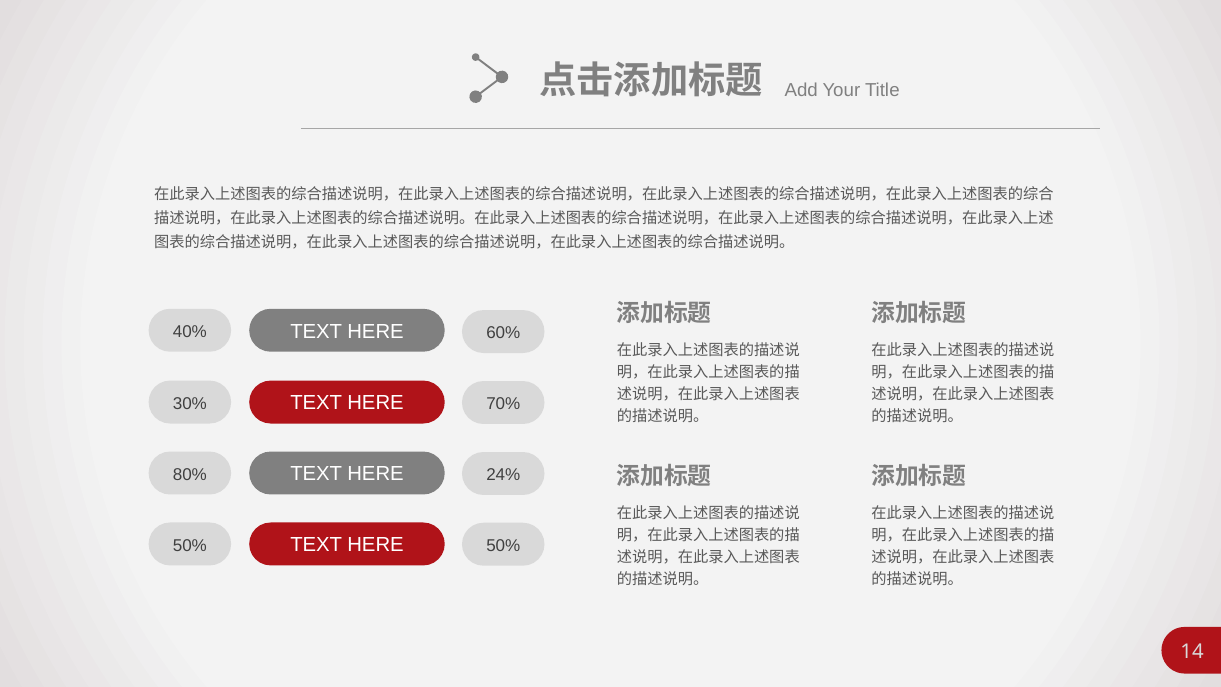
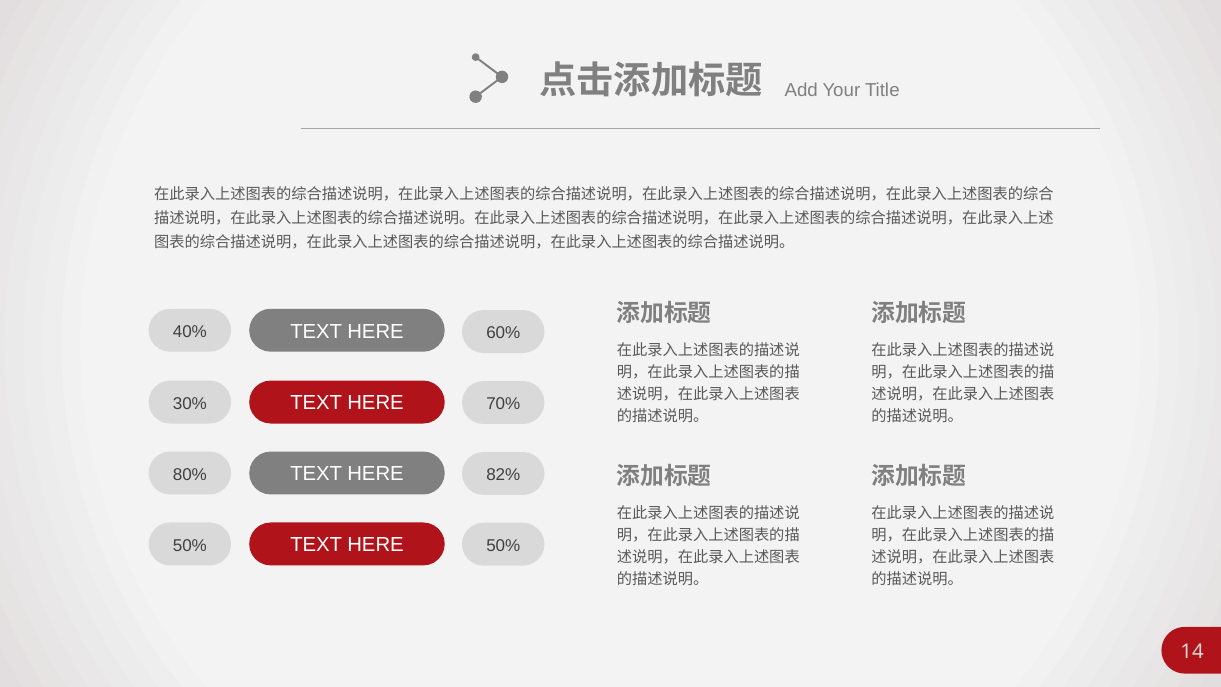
24%: 24% -> 82%
